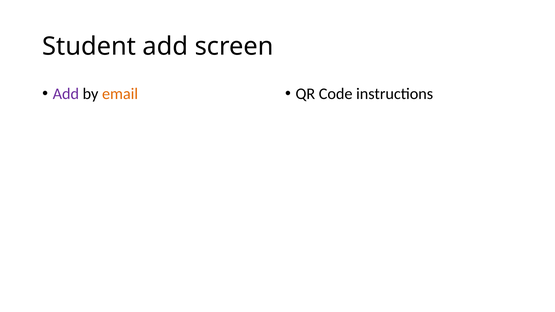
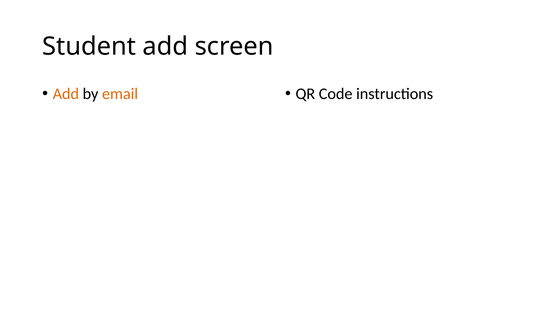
Add at (66, 94) colour: purple -> orange
